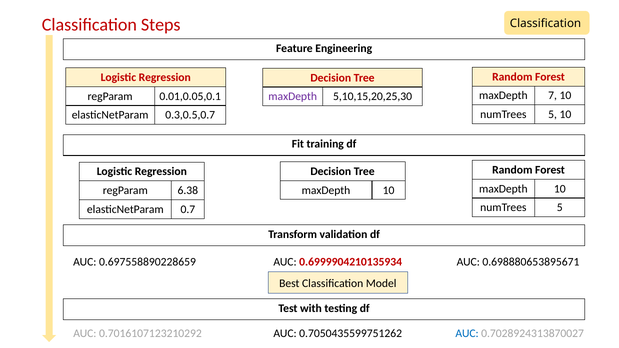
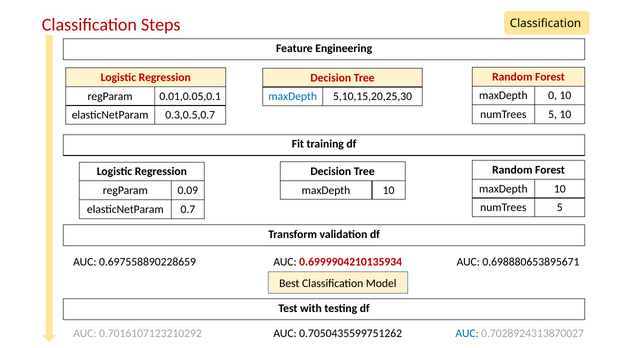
7: 7 -> 0
maxDepth at (293, 97) colour: purple -> blue
6.38: 6.38 -> 0.09
